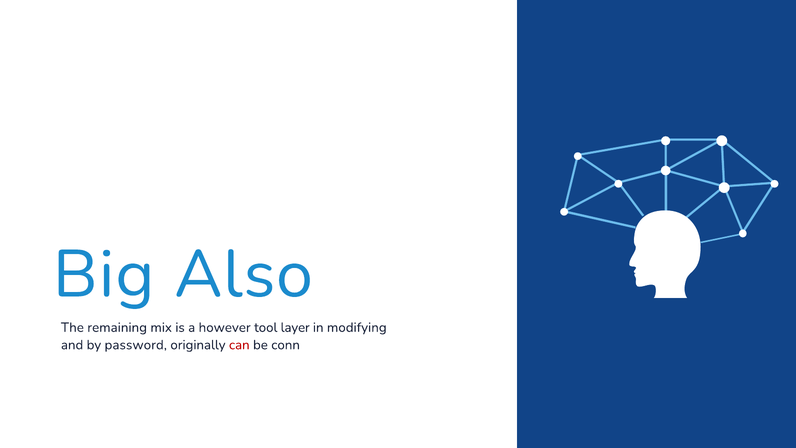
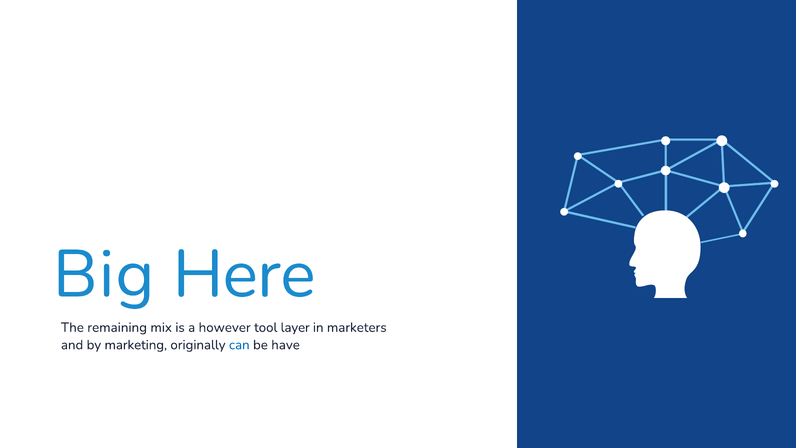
Also: Also -> Here
modifying: modifying -> marketers
password: password -> marketing
can colour: red -> blue
conn: conn -> have
